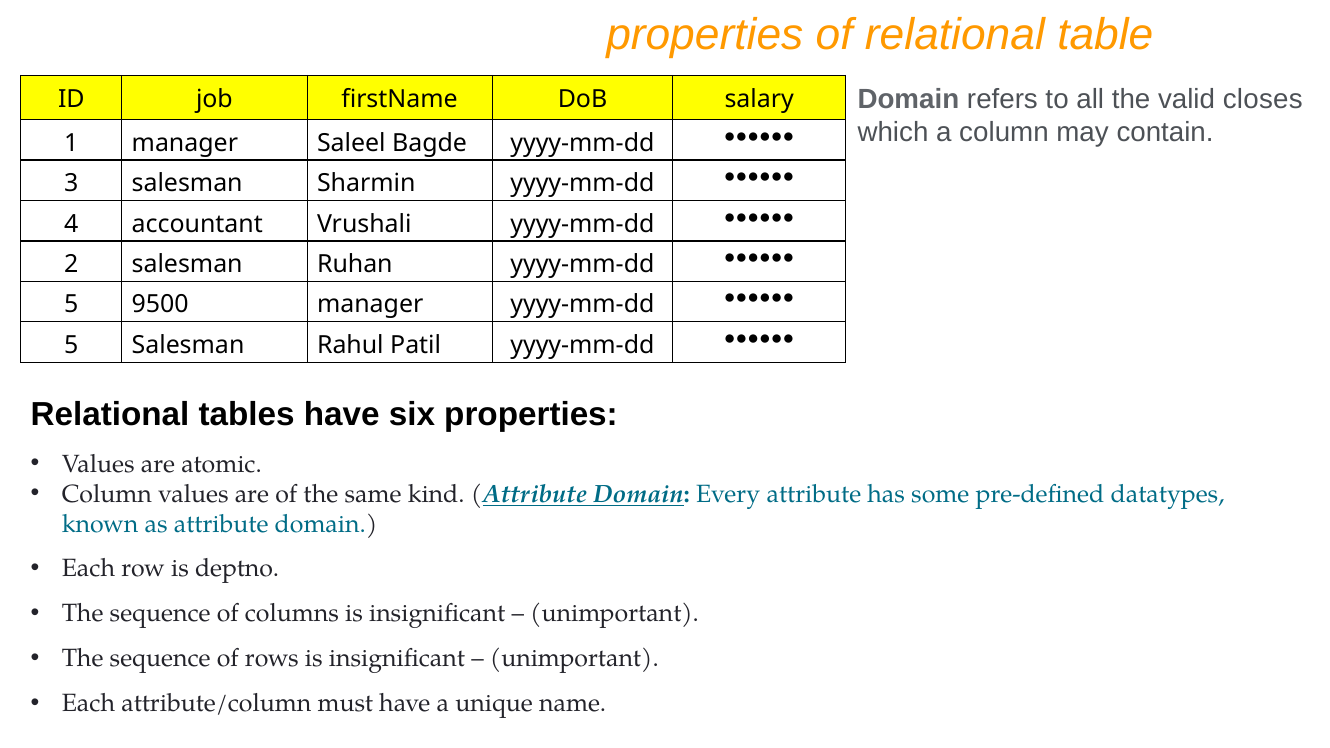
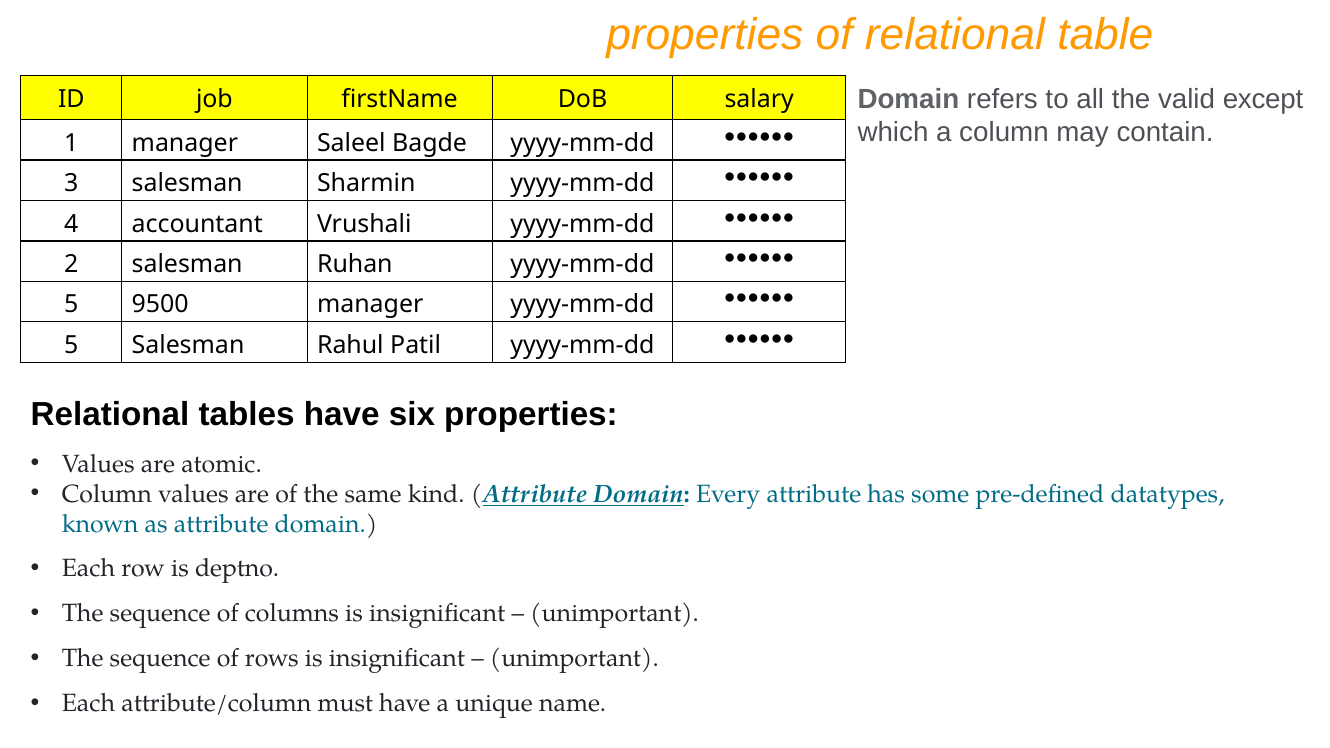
closes: closes -> except
